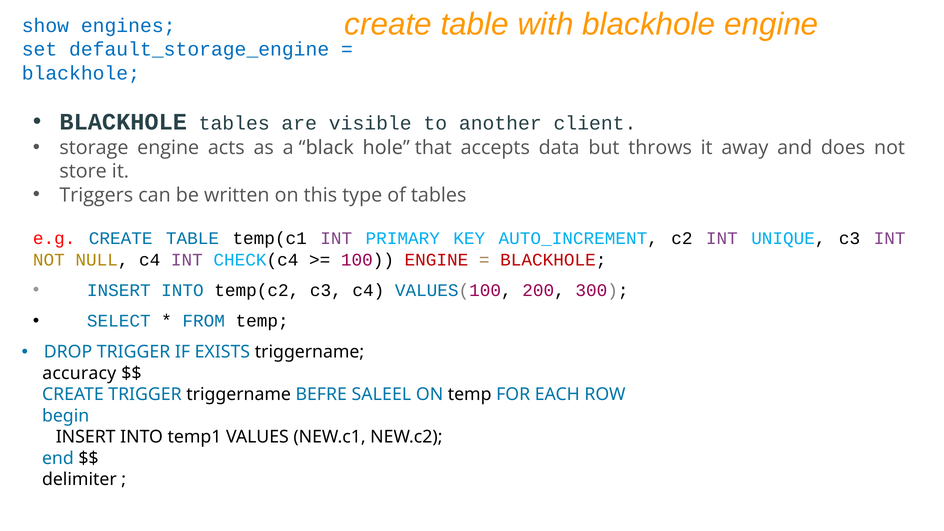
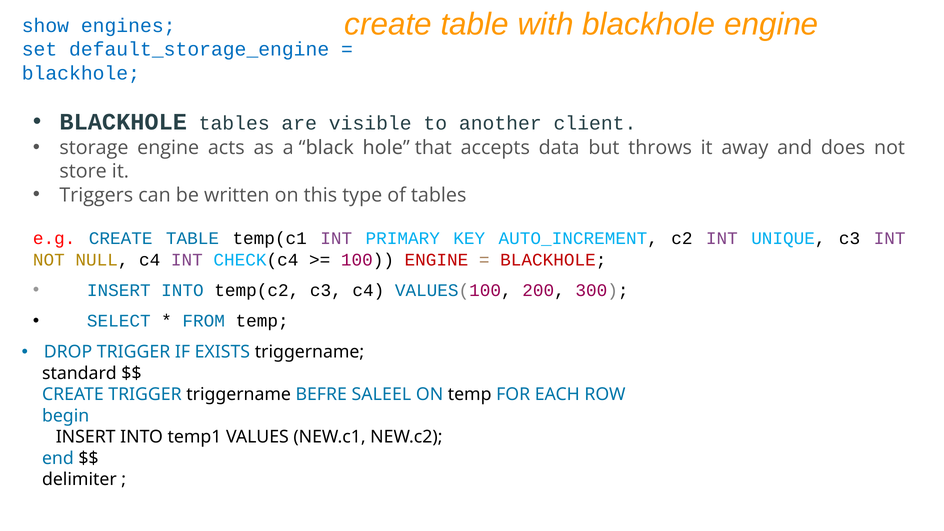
accuracy: accuracy -> standard
